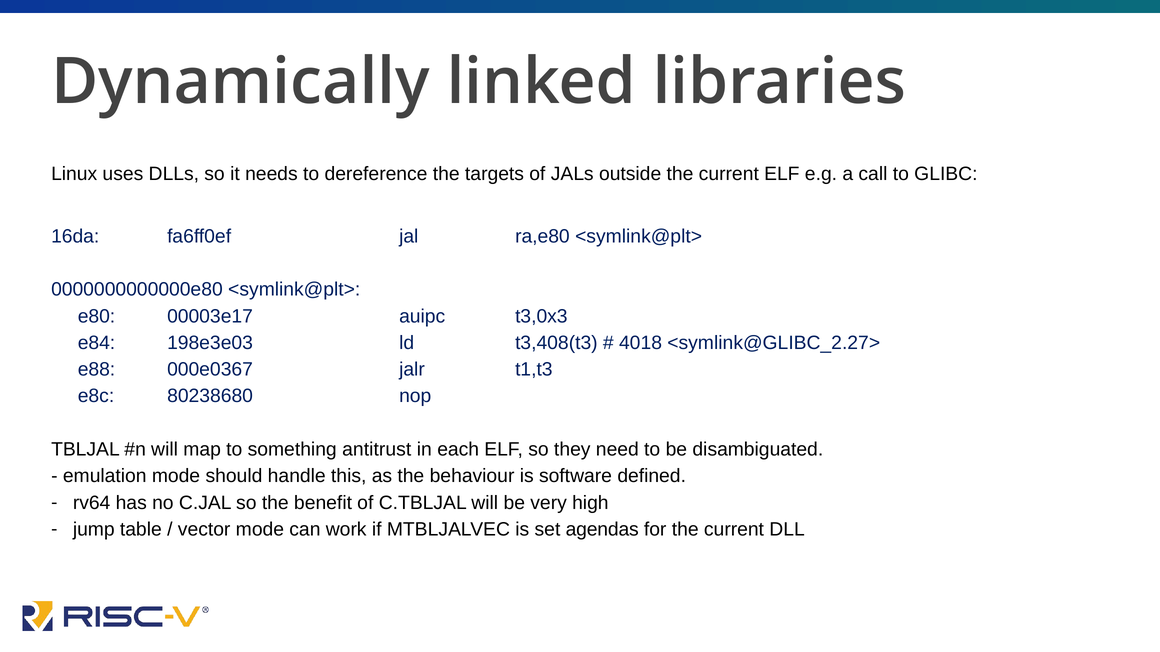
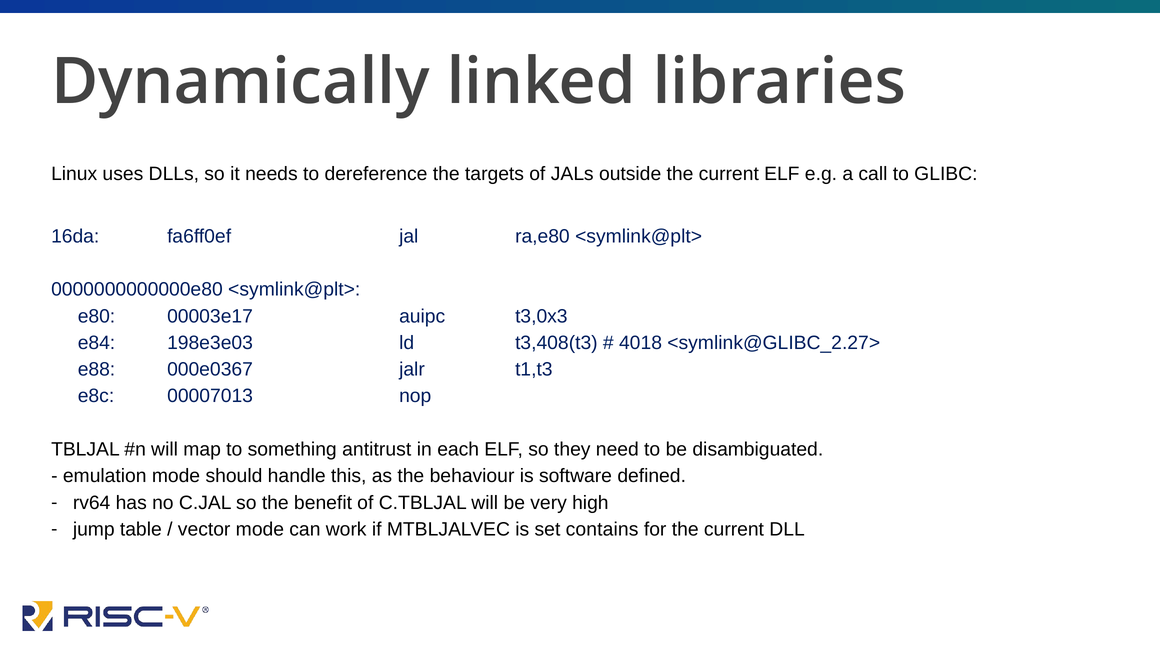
80238680: 80238680 -> 00007013
agendas: agendas -> contains
